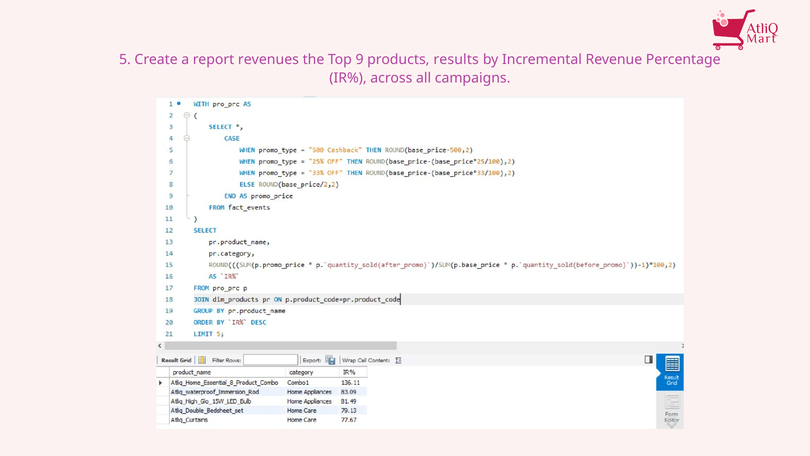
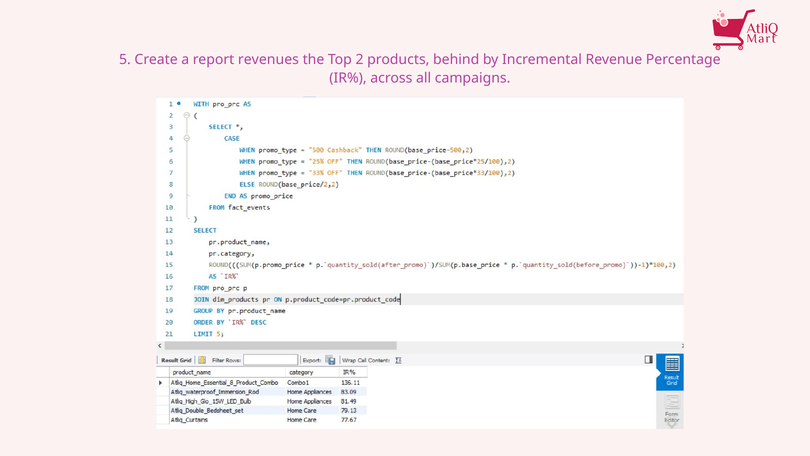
9: 9 -> 2
results: results -> behind
